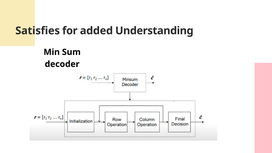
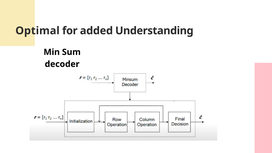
Satisfies: Satisfies -> Optimal
